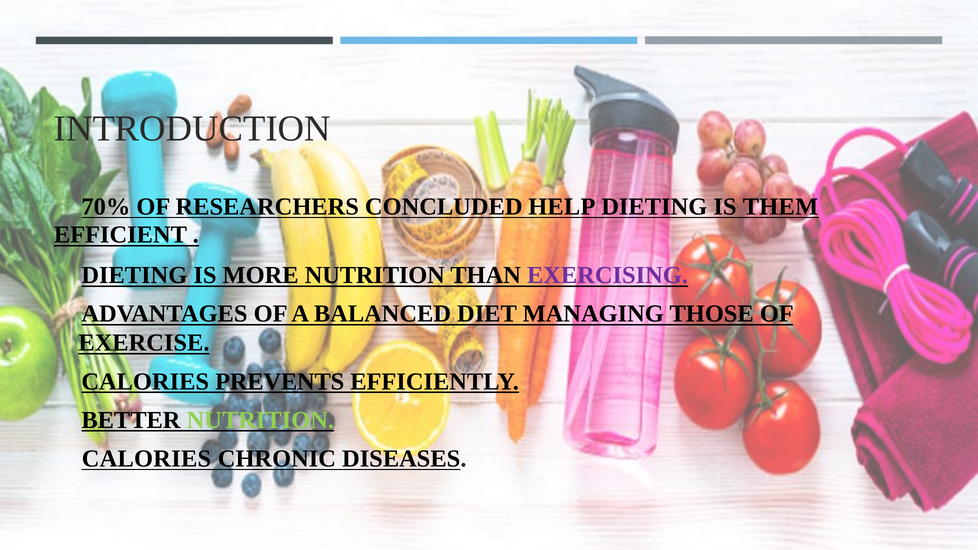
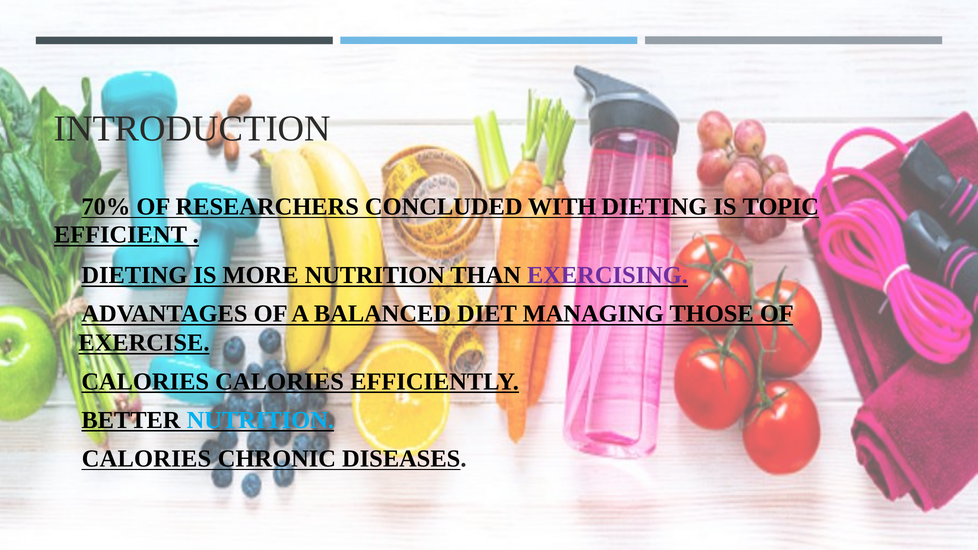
HELP: HELP -> WITH
THEM: THEM -> TOPIC
CALORIES PREVENTS: PREVENTS -> CALORIES
NUTRITION at (260, 420) colour: light green -> light blue
